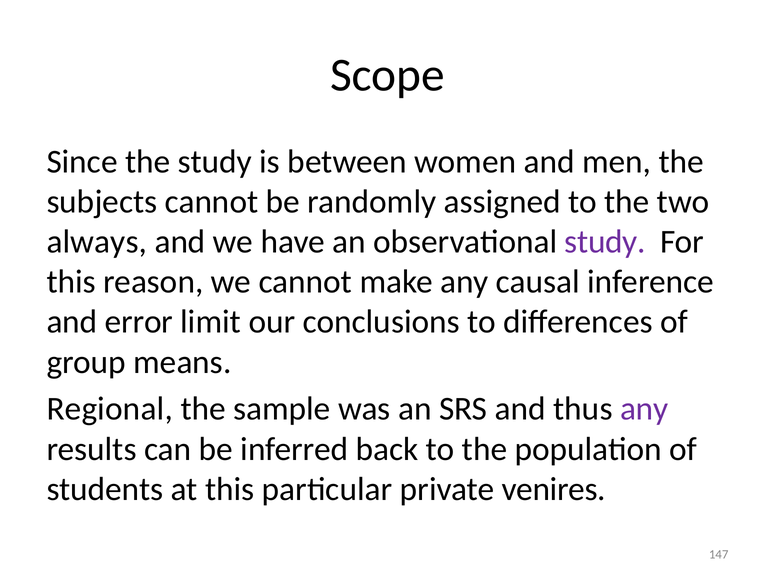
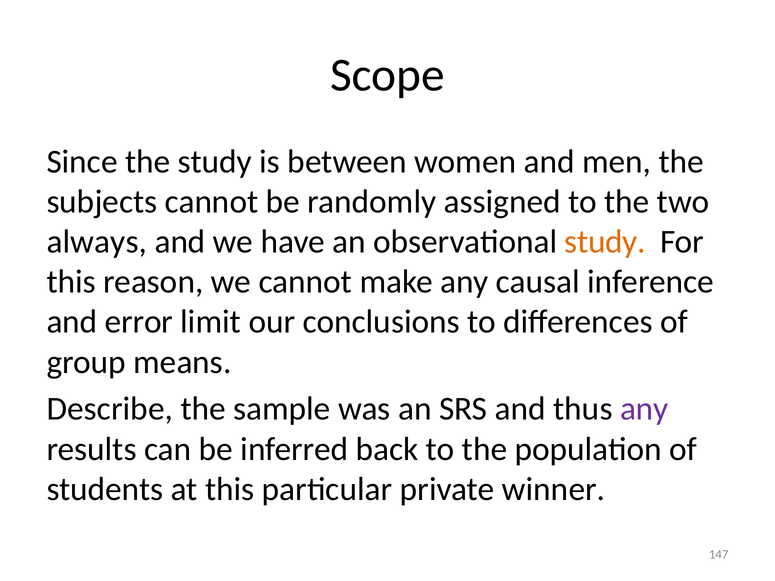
study at (605, 242) colour: purple -> orange
Regional: Regional -> Describe
venires: venires -> winner
